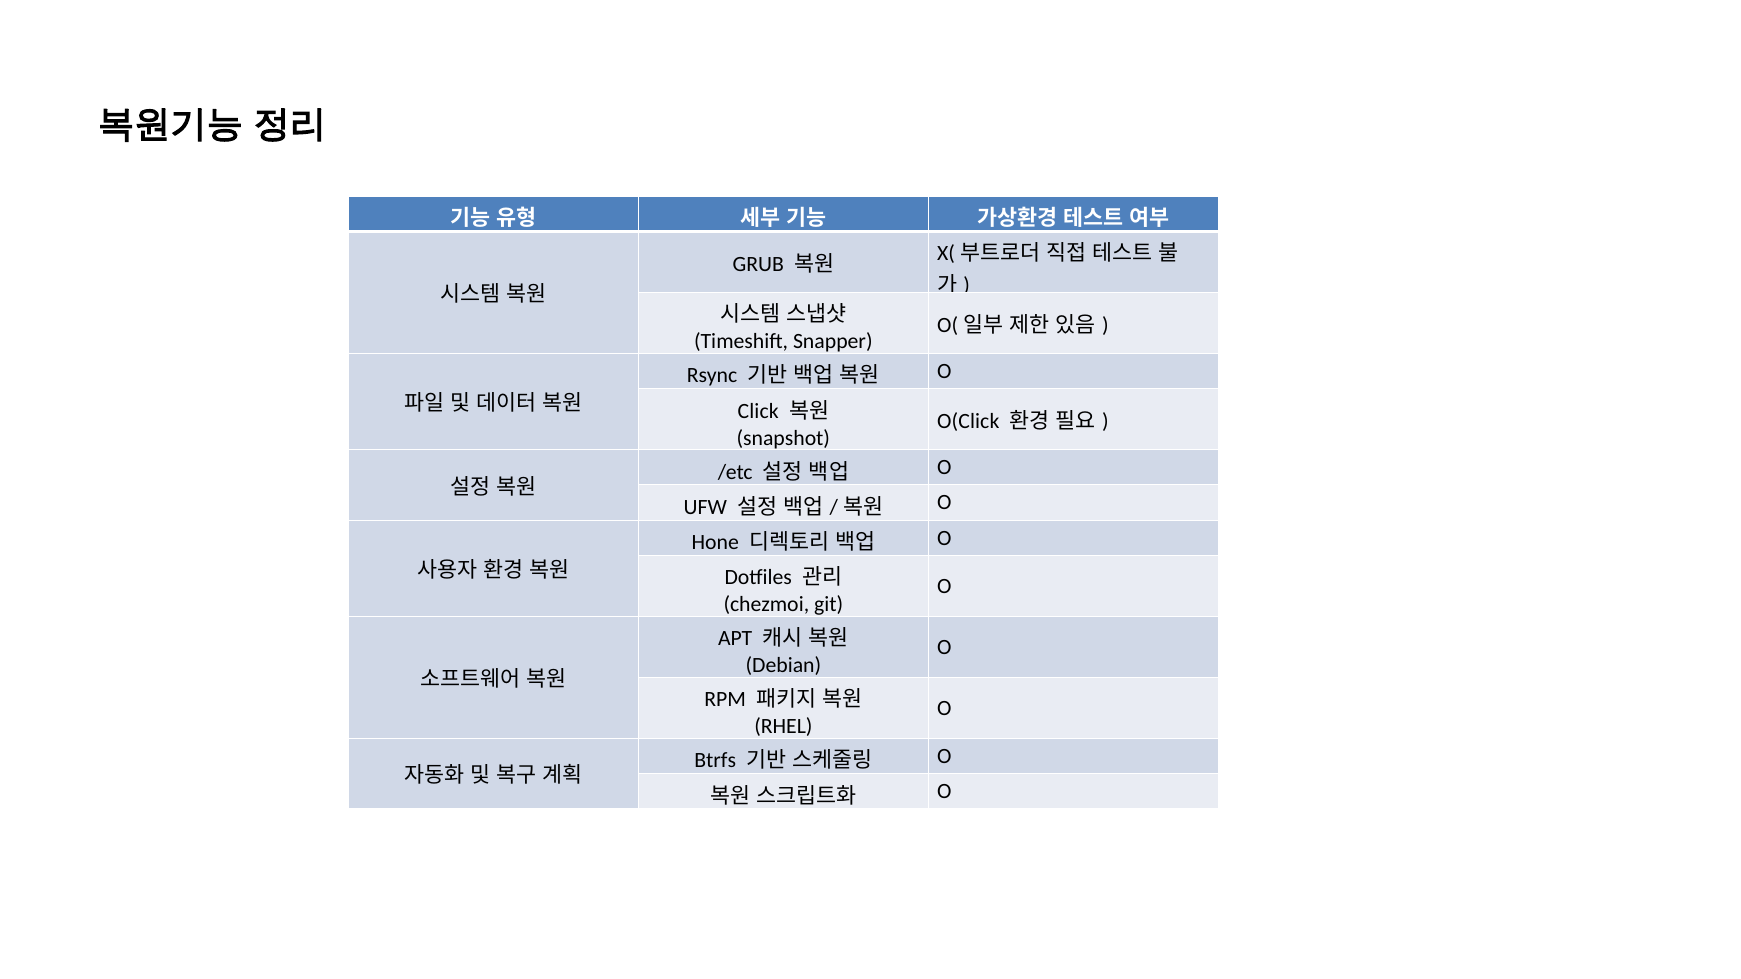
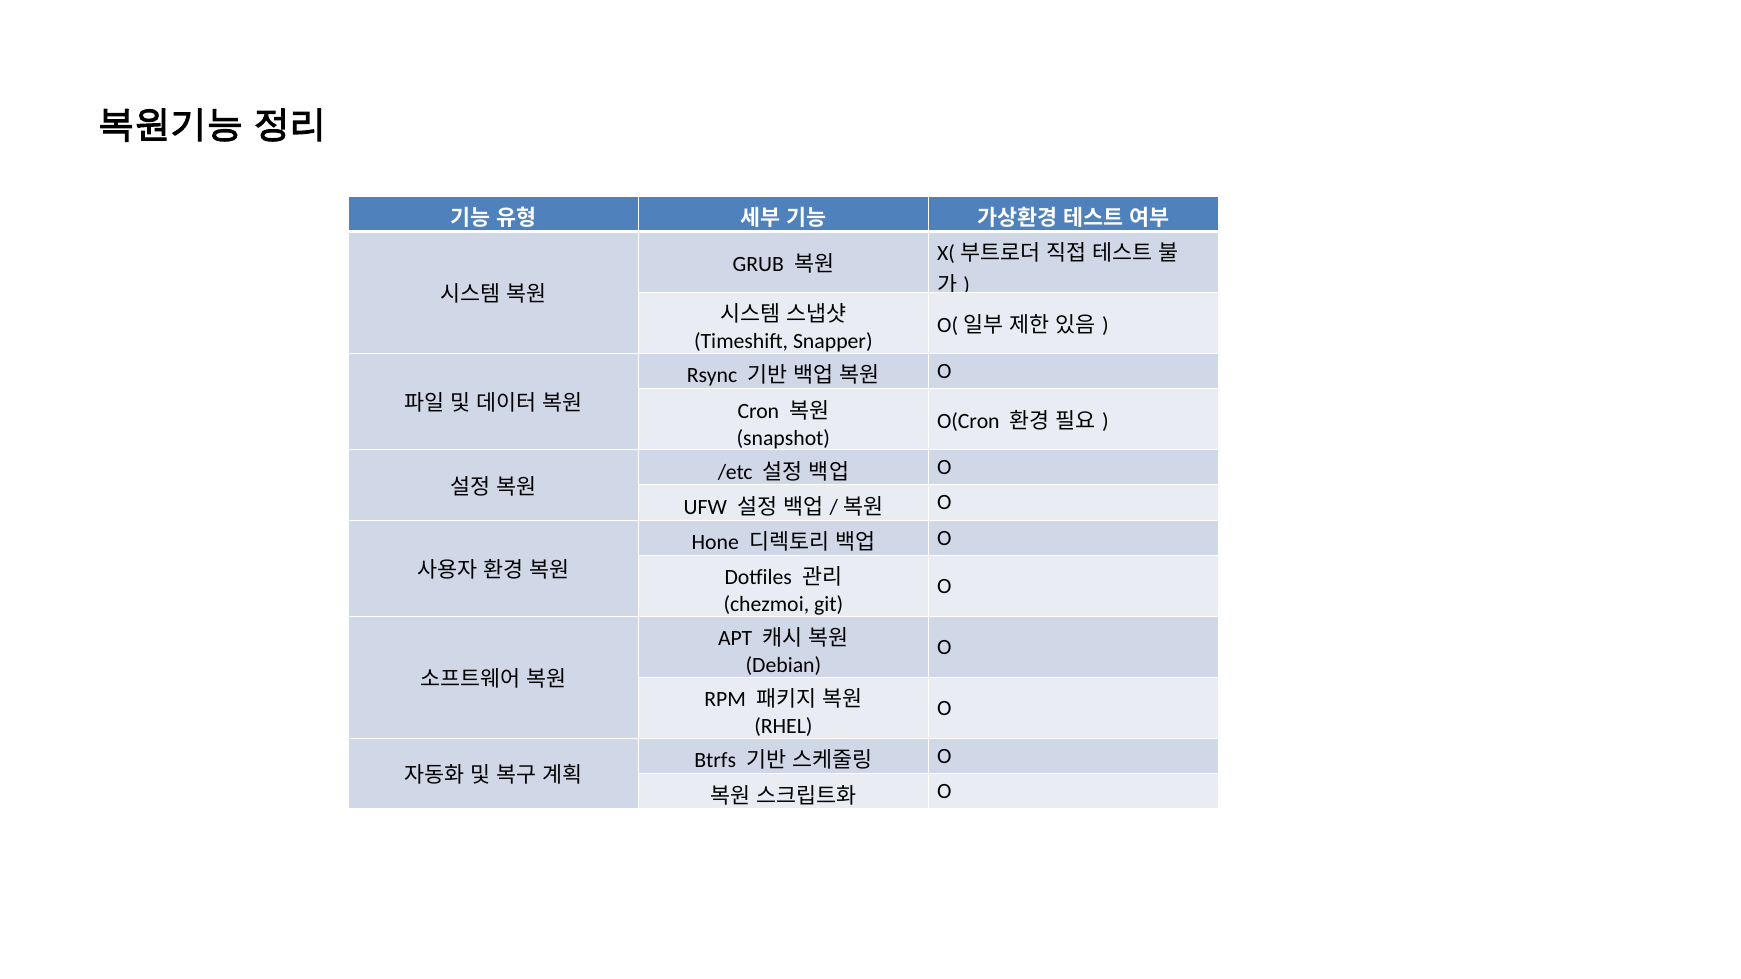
Click: Click -> Cron
O(Click: O(Click -> O(Cron
